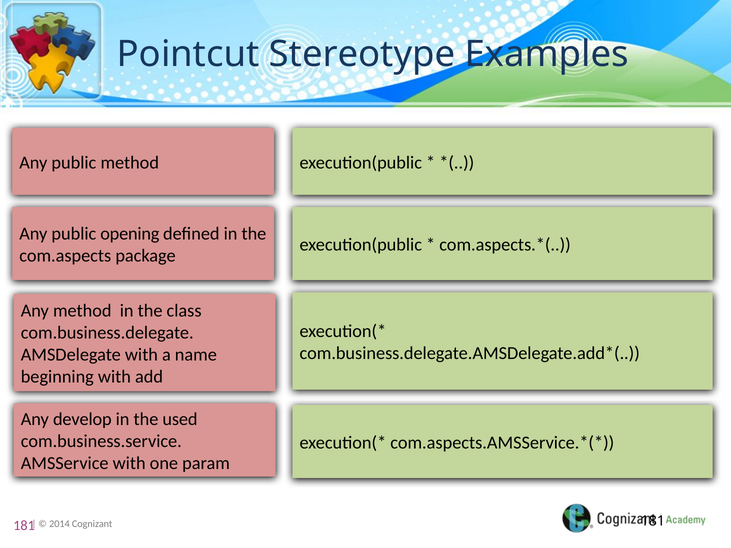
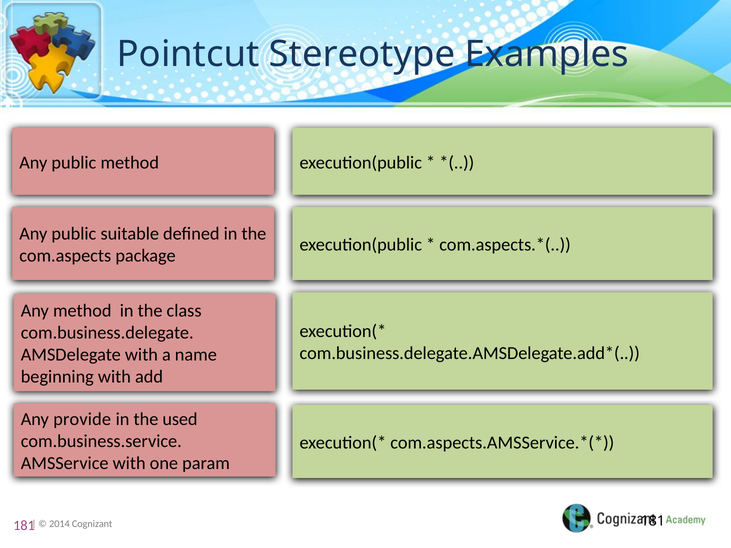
opening: opening -> suitable
develop: develop -> provide
